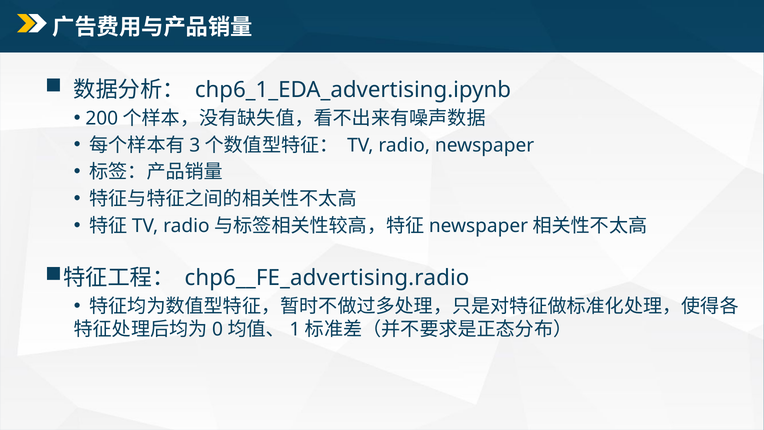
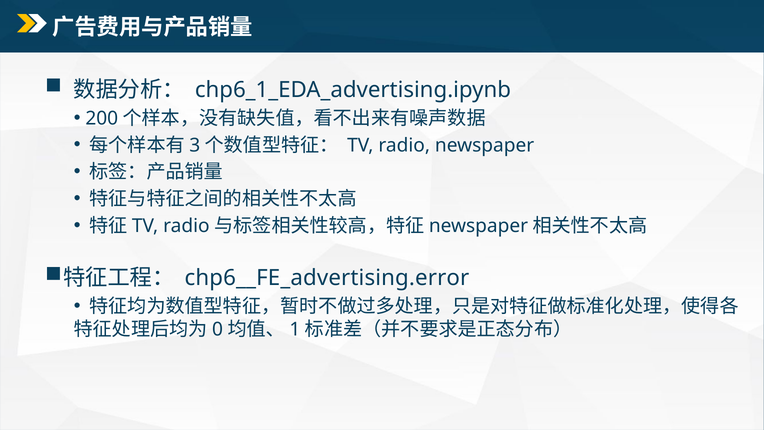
chp6__FE_advertising.radio: chp6__FE_advertising.radio -> chp6__FE_advertising.error
